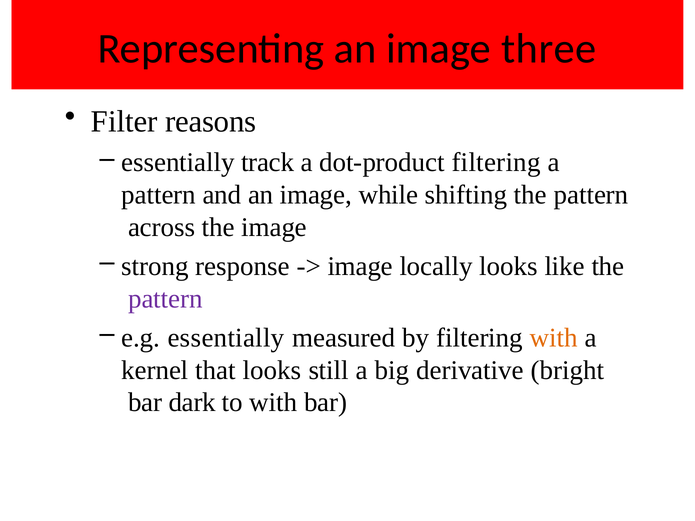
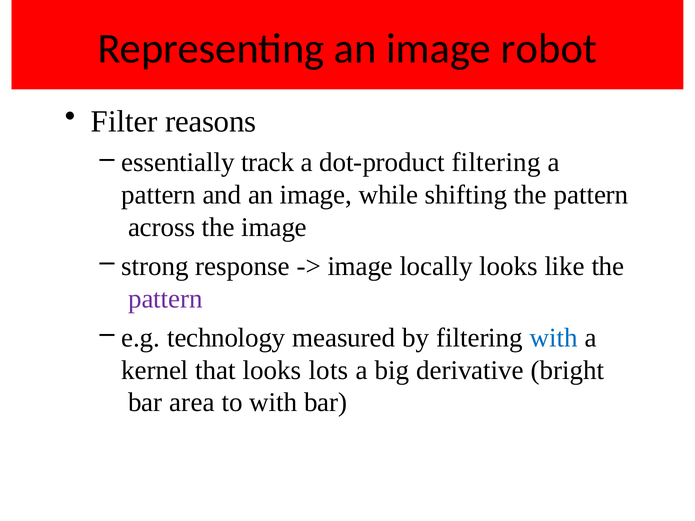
three: three -> robot
e.g essentially: essentially -> technology
with at (554, 338) colour: orange -> blue
still: still -> lots
dark: dark -> area
